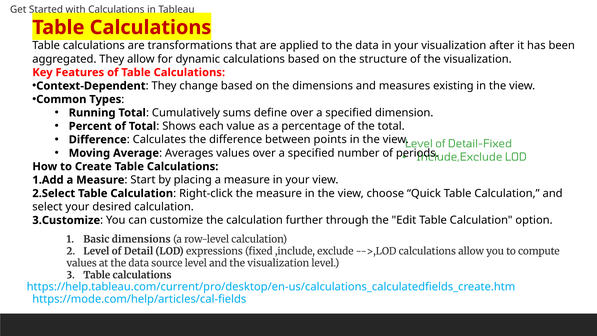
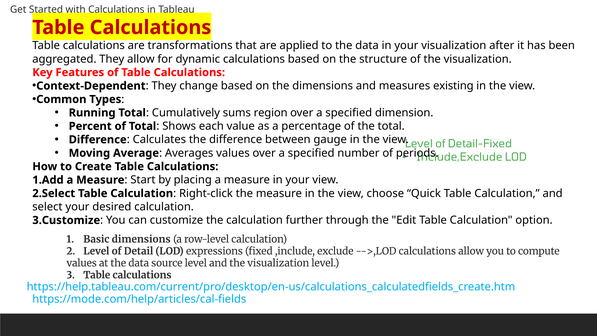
define: define -> region
points: points -> gauge
